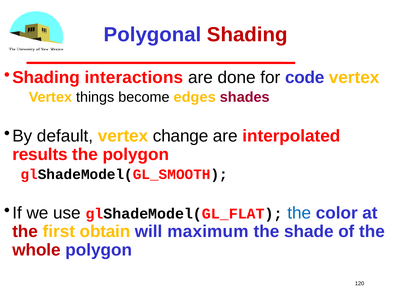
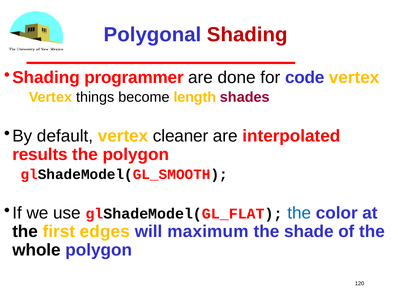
interactions: interactions -> programmer
edges: edges -> length
change: change -> cleaner
the at (25, 232) colour: red -> black
obtain: obtain -> edges
whole colour: red -> black
